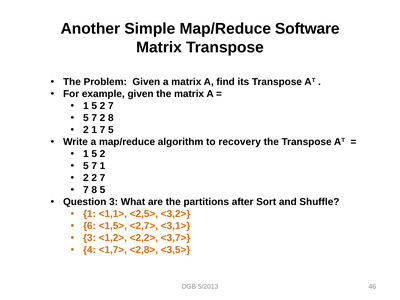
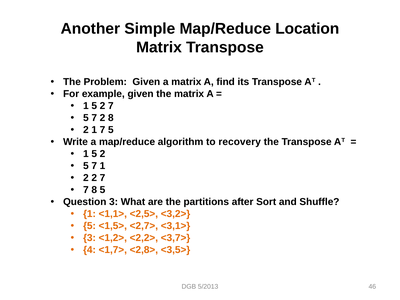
Software: Software -> Location
6 at (89, 226): 6 -> 5
